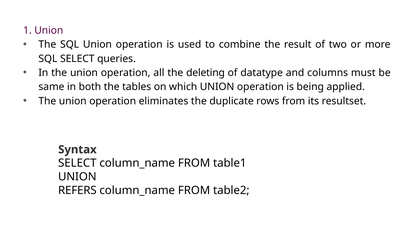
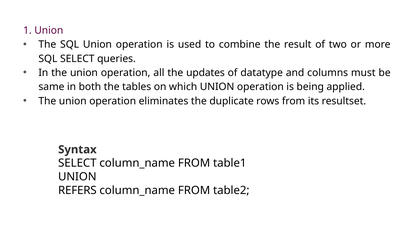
deleting: deleting -> updates
